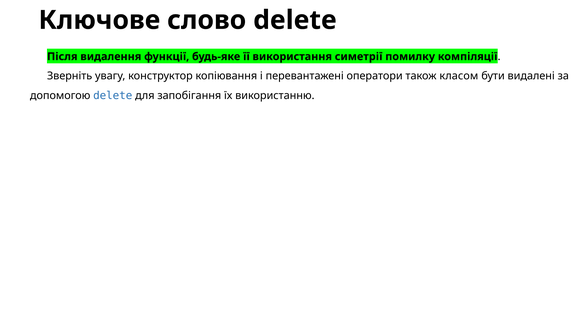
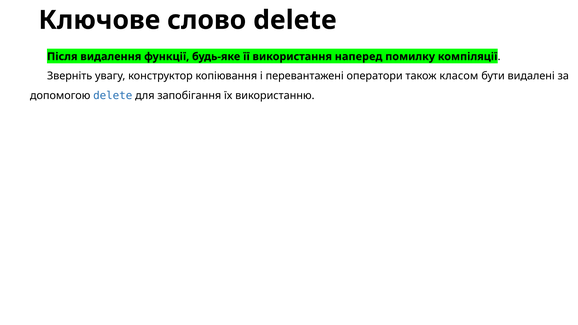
симетрії: симетрії -> наперед
